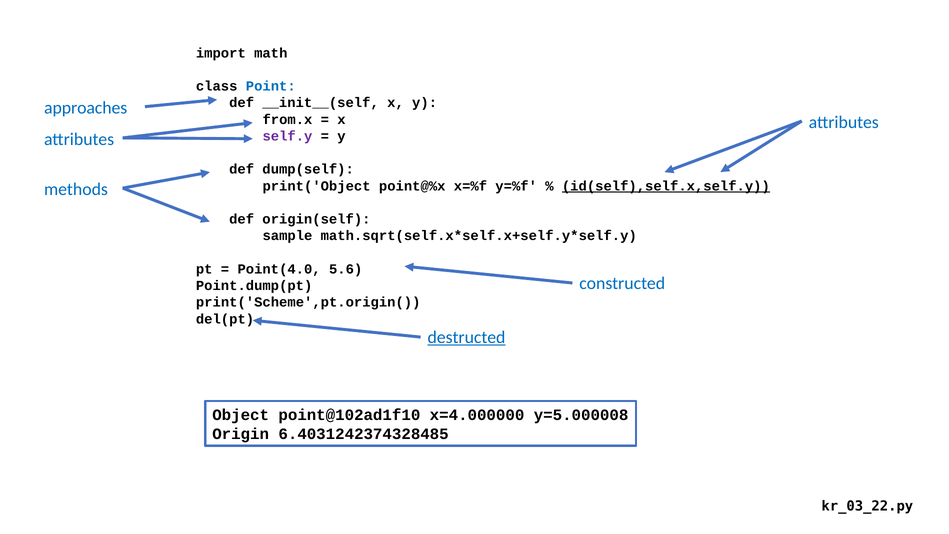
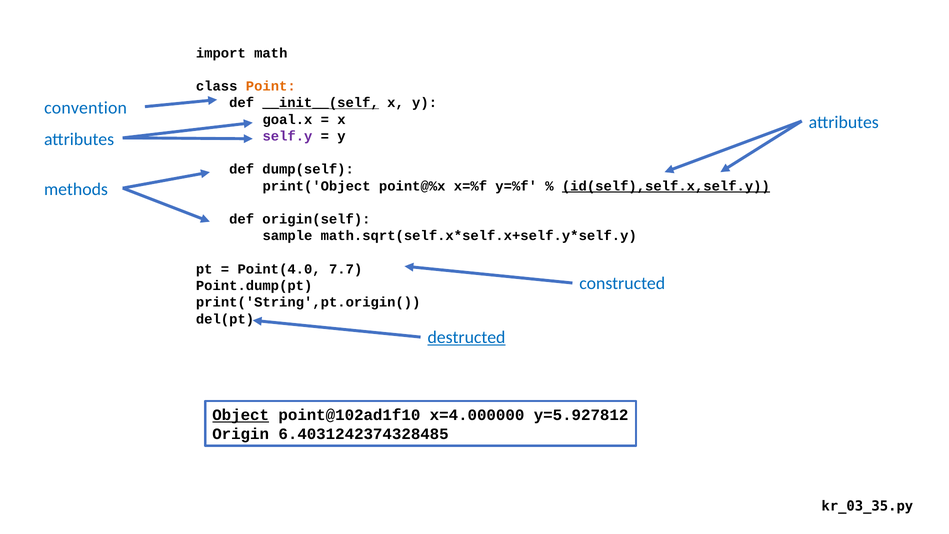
Point colour: blue -> orange
__init__(self underline: none -> present
approaches: approaches -> convention
from.x: from.x -> goal.x
5.6: 5.6 -> 7.7
print('Scheme',pt.origin(: print('Scheme',pt.origin( -> print('String',pt.origin(
Object underline: none -> present
y=5.000008: y=5.000008 -> y=5.927812
kr_03_22.py: kr_03_22.py -> kr_03_35.py
